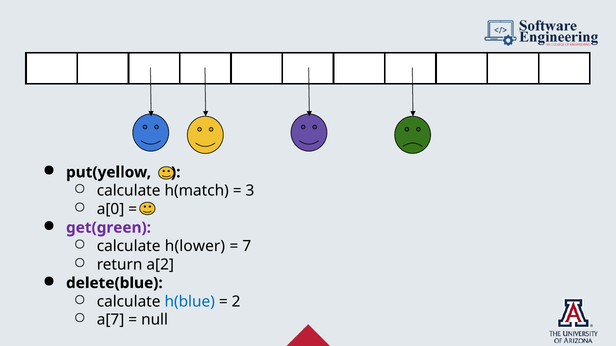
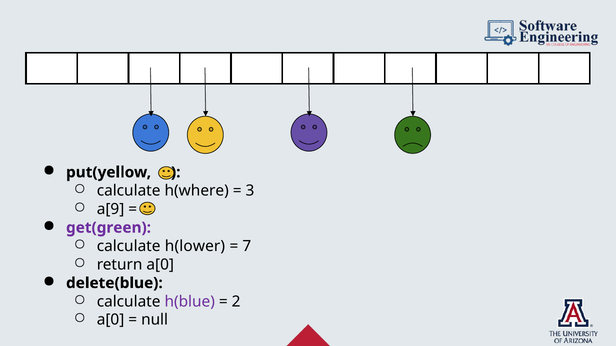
h(match: h(match -> h(where
a[0: a[0 -> a[9
return a[2: a[2 -> a[0
h(blue colour: blue -> purple
a[7 at (111, 320): a[7 -> a[0
